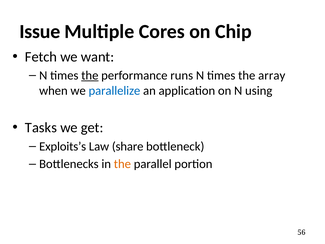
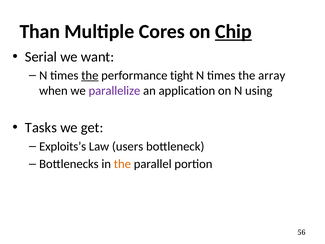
Issue: Issue -> Than
Chip underline: none -> present
Fetch: Fetch -> Serial
runs: runs -> tight
parallelize colour: blue -> purple
share: share -> users
